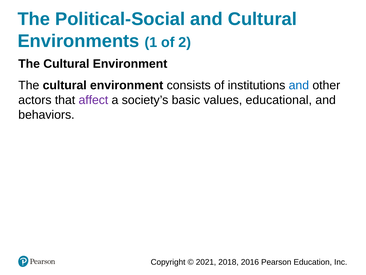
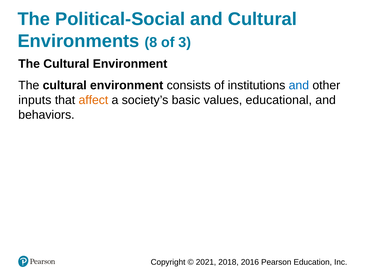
1: 1 -> 8
2: 2 -> 3
actors: actors -> inputs
affect colour: purple -> orange
